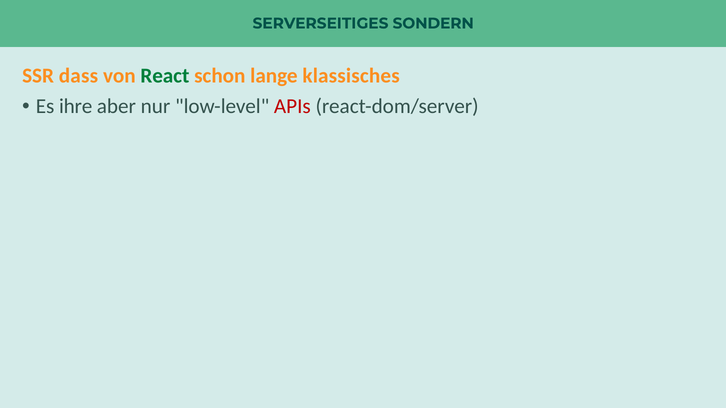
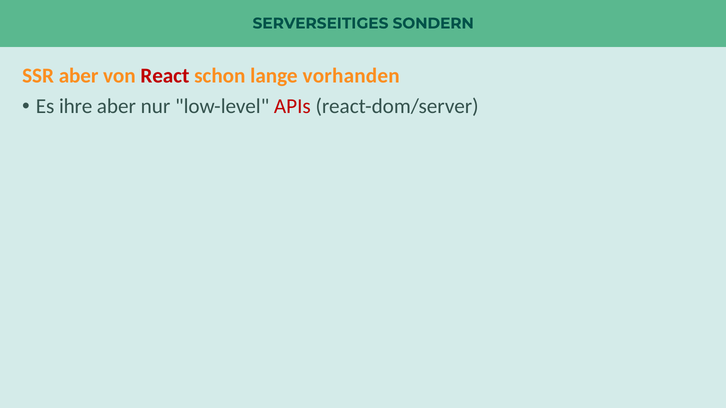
SSR dass: dass -> aber
React colour: green -> red
klassisches: klassisches -> vorhanden
